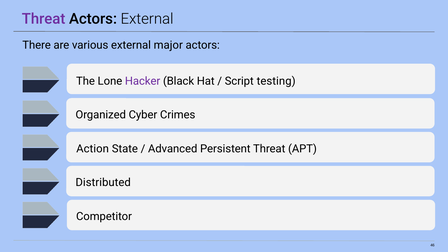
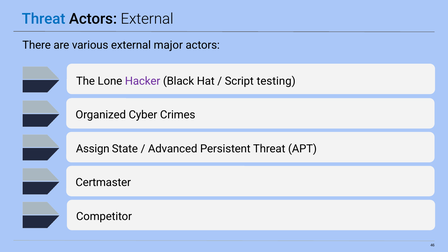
Threat at (44, 19) colour: purple -> blue
Action: Action -> Assign
Distributed: Distributed -> Certmaster
